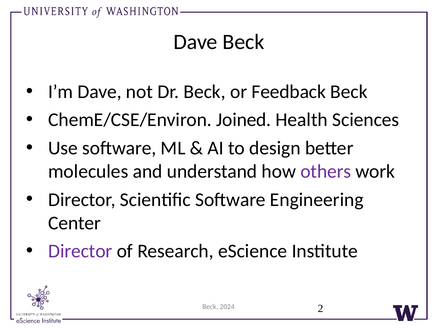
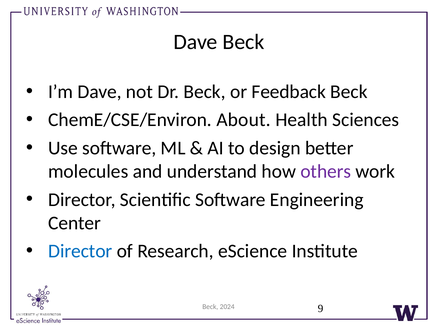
Joined: Joined -> About
Director at (80, 251) colour: purple -> blue
2: 2 -> 9
